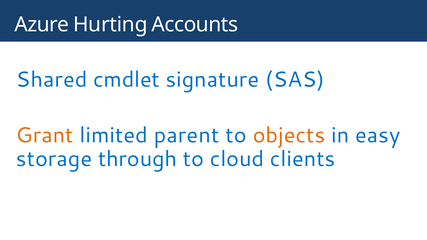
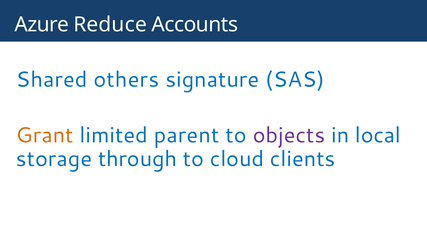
Hurting: Hurting -> Reduce
cmdlet: cmdlet -> others
objects colour: orange -> purple
easy: easy -> local
